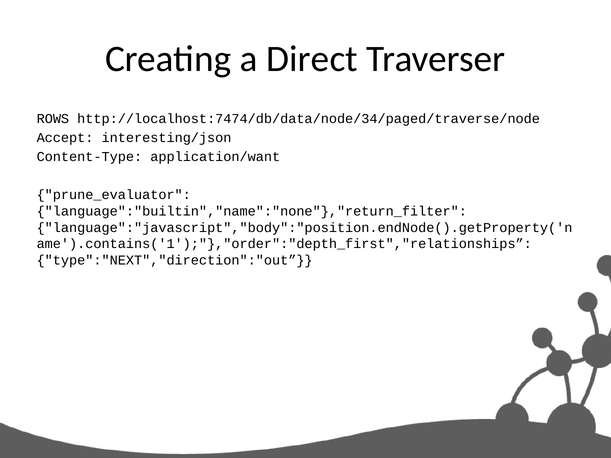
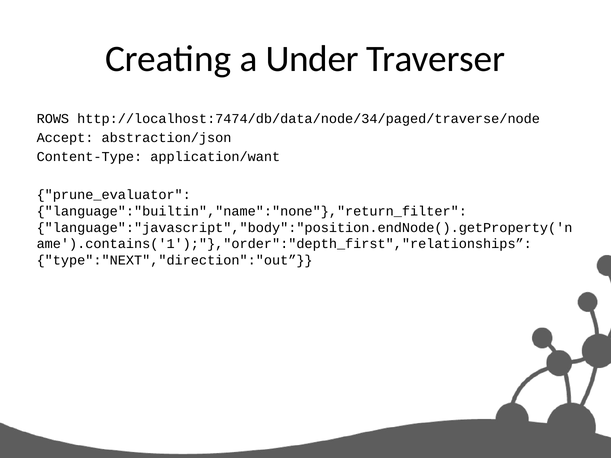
Direct: Direct -> Under
interesting/json: interesting/json -> abstraction/json
